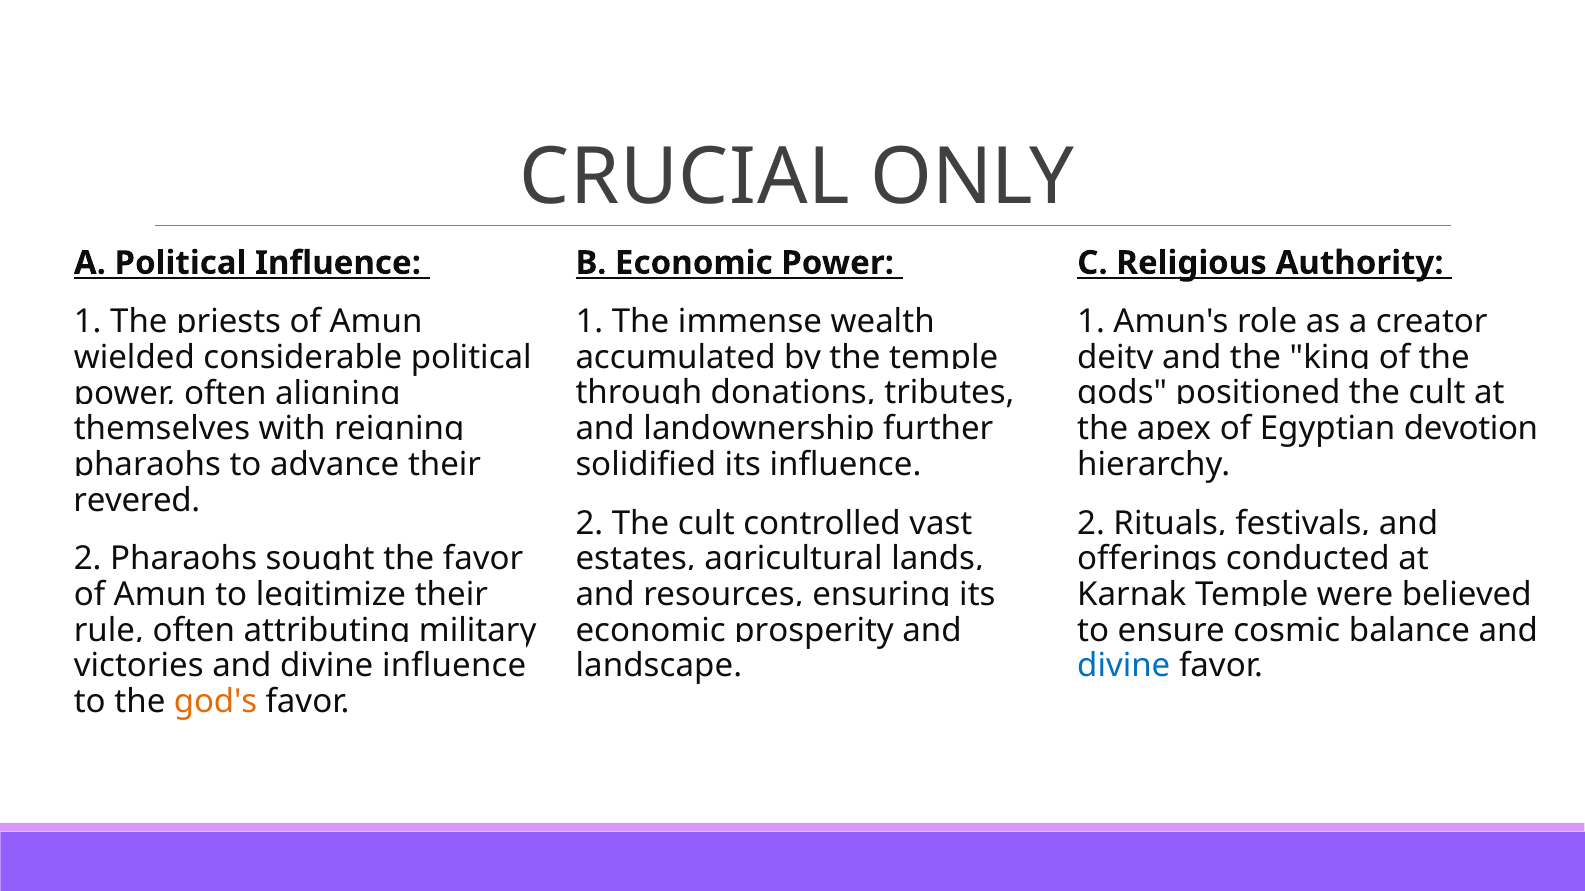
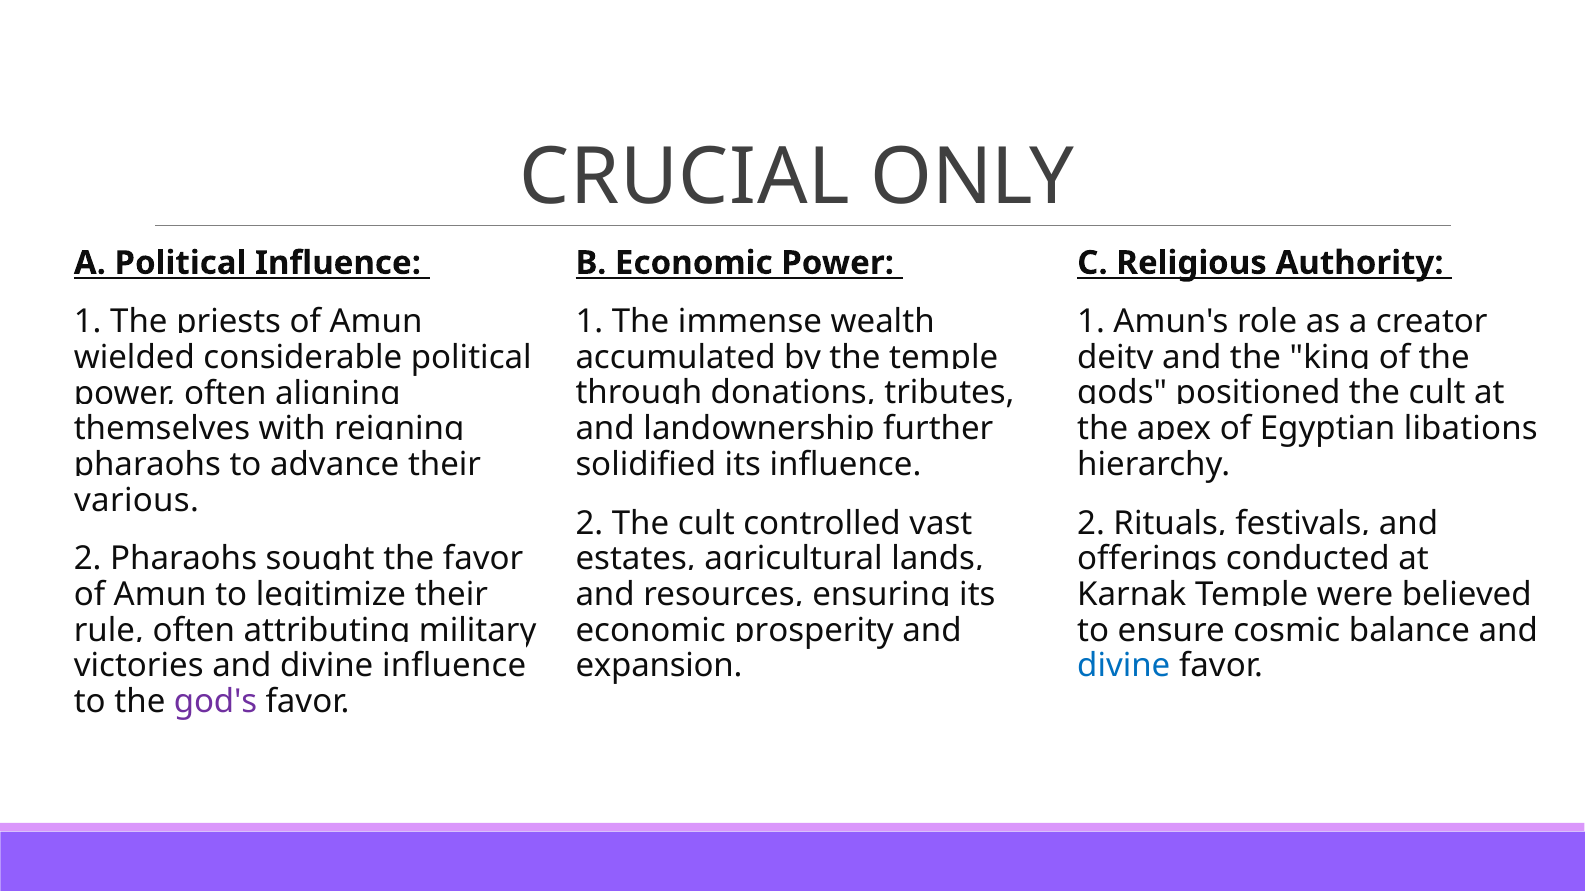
devotion: devotion -> libations
revered: revered -> various
landscape: landscape -> expansion
god's colour: orange -> purple
